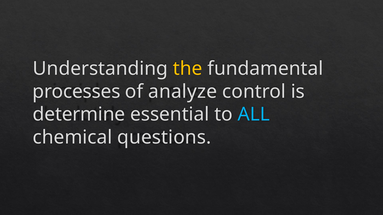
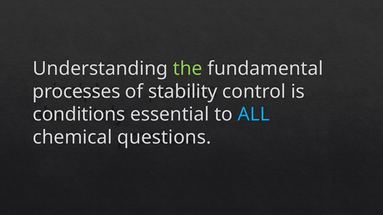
the colour: yellow -> light green
analyze: analyze -> stability
determine: determine -> conditions
